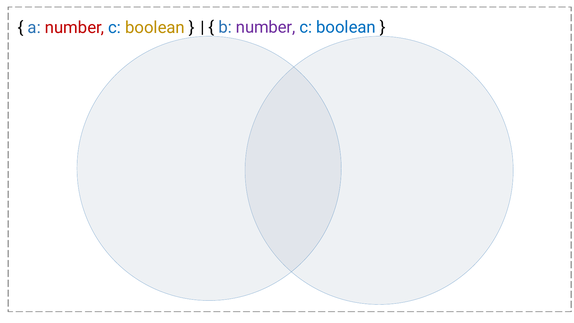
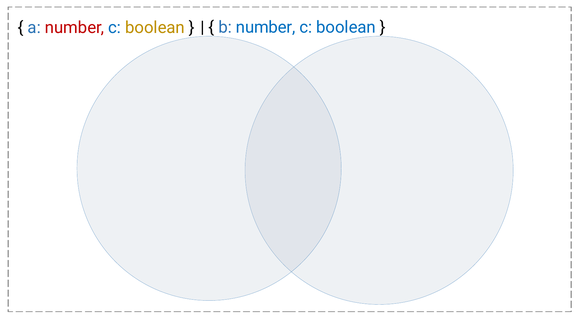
number at (266, 27) colour: purple -> blue
